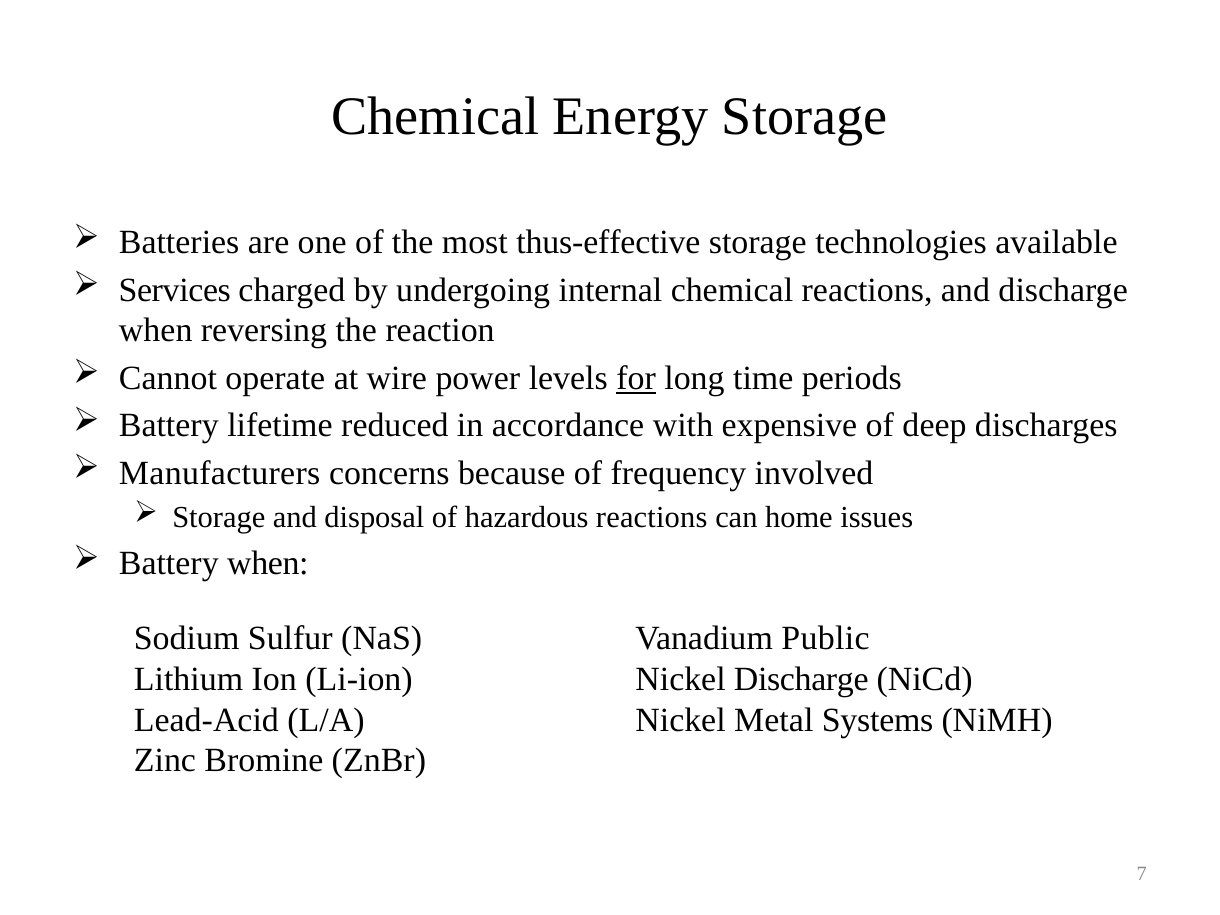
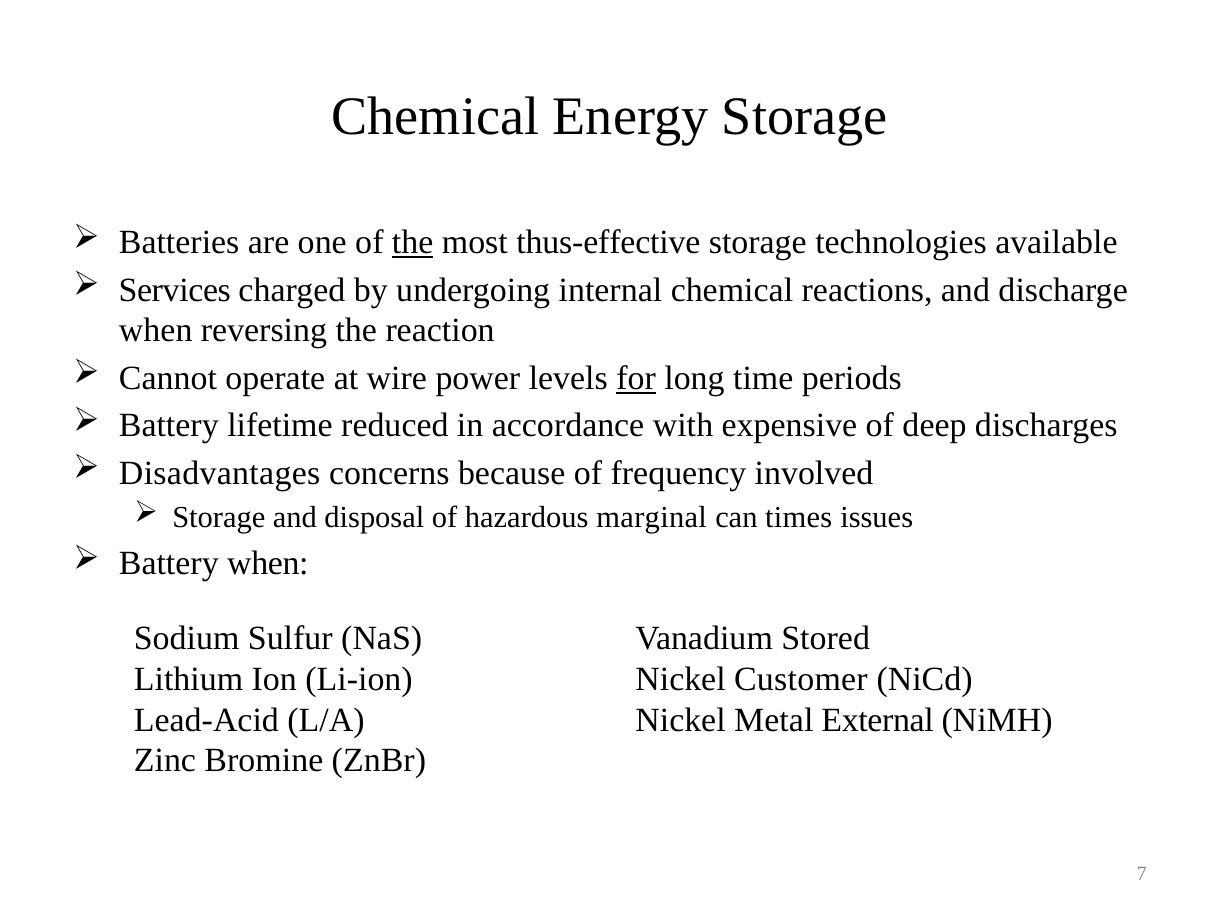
the at (413, 242) underline: none -> present
Manufacturers: Manufacturers -> Disadvantages
hazardous reactions: reactions -> marginal
home: home -> times
Public: Public -> Stored
Nickel Discharge: Discharge -> Customer
Systems: Systems -> External
